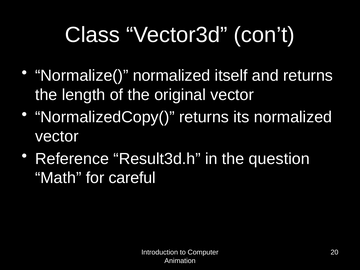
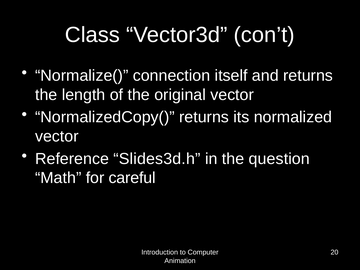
Normalize( normalized: normalized -> connection
Result3d.h: Result3d.h -> Slides3d.h
